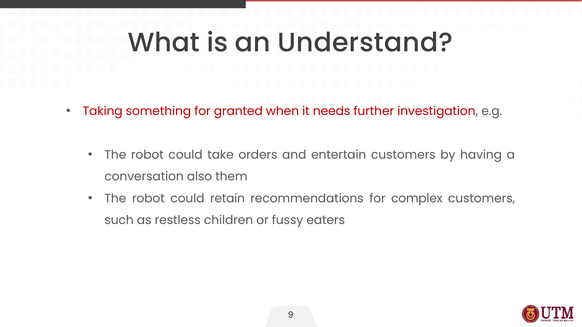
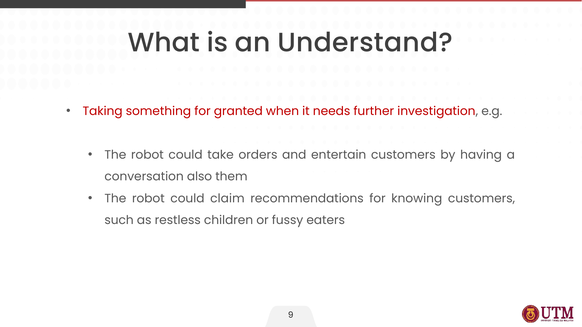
retain: retain -> claim
complex: complex -> knowing
